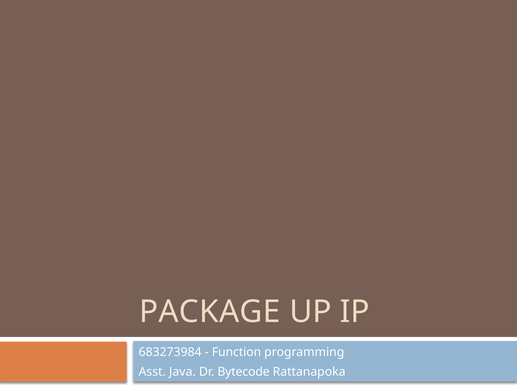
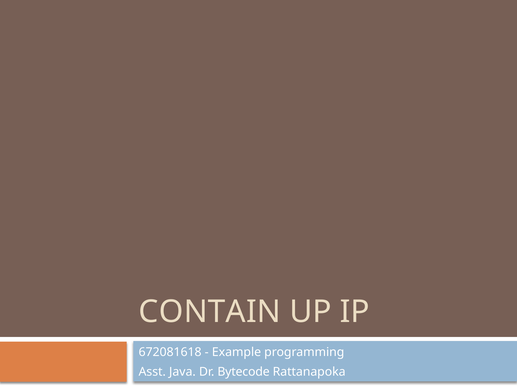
PACKAGE: PACKAGE -> CONTAIN
683273984: 683273984 -> 672081618
Function: Function -> Example
